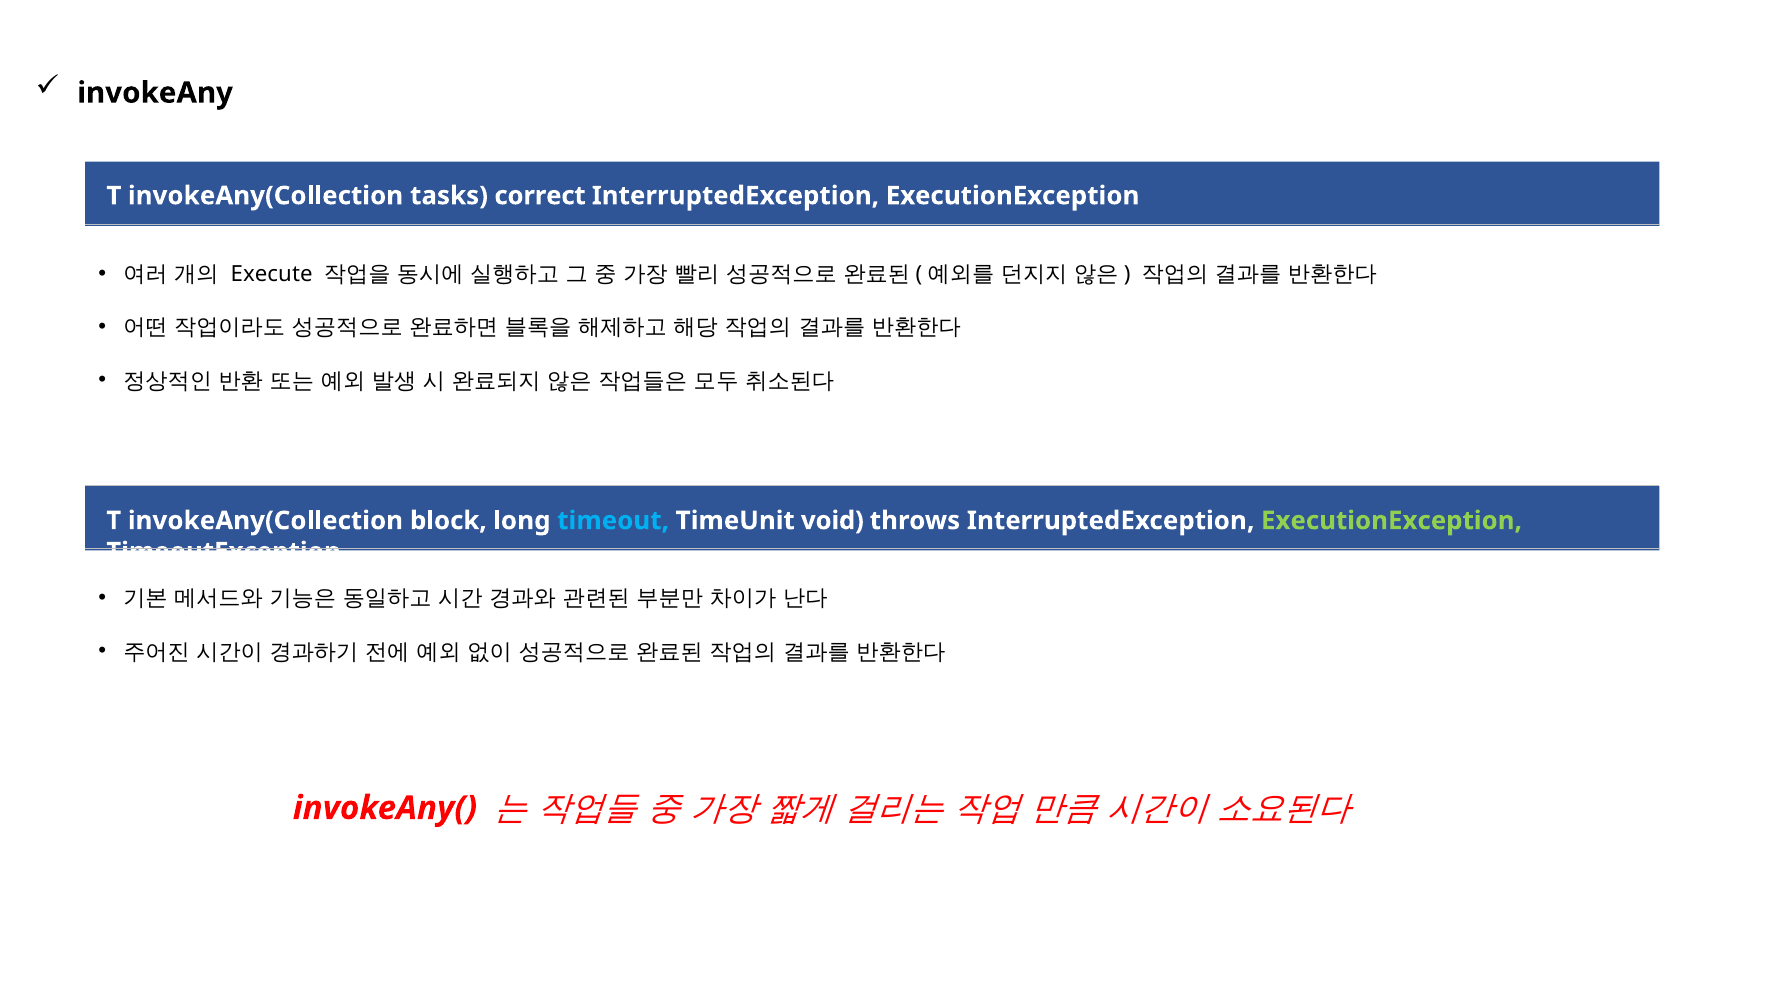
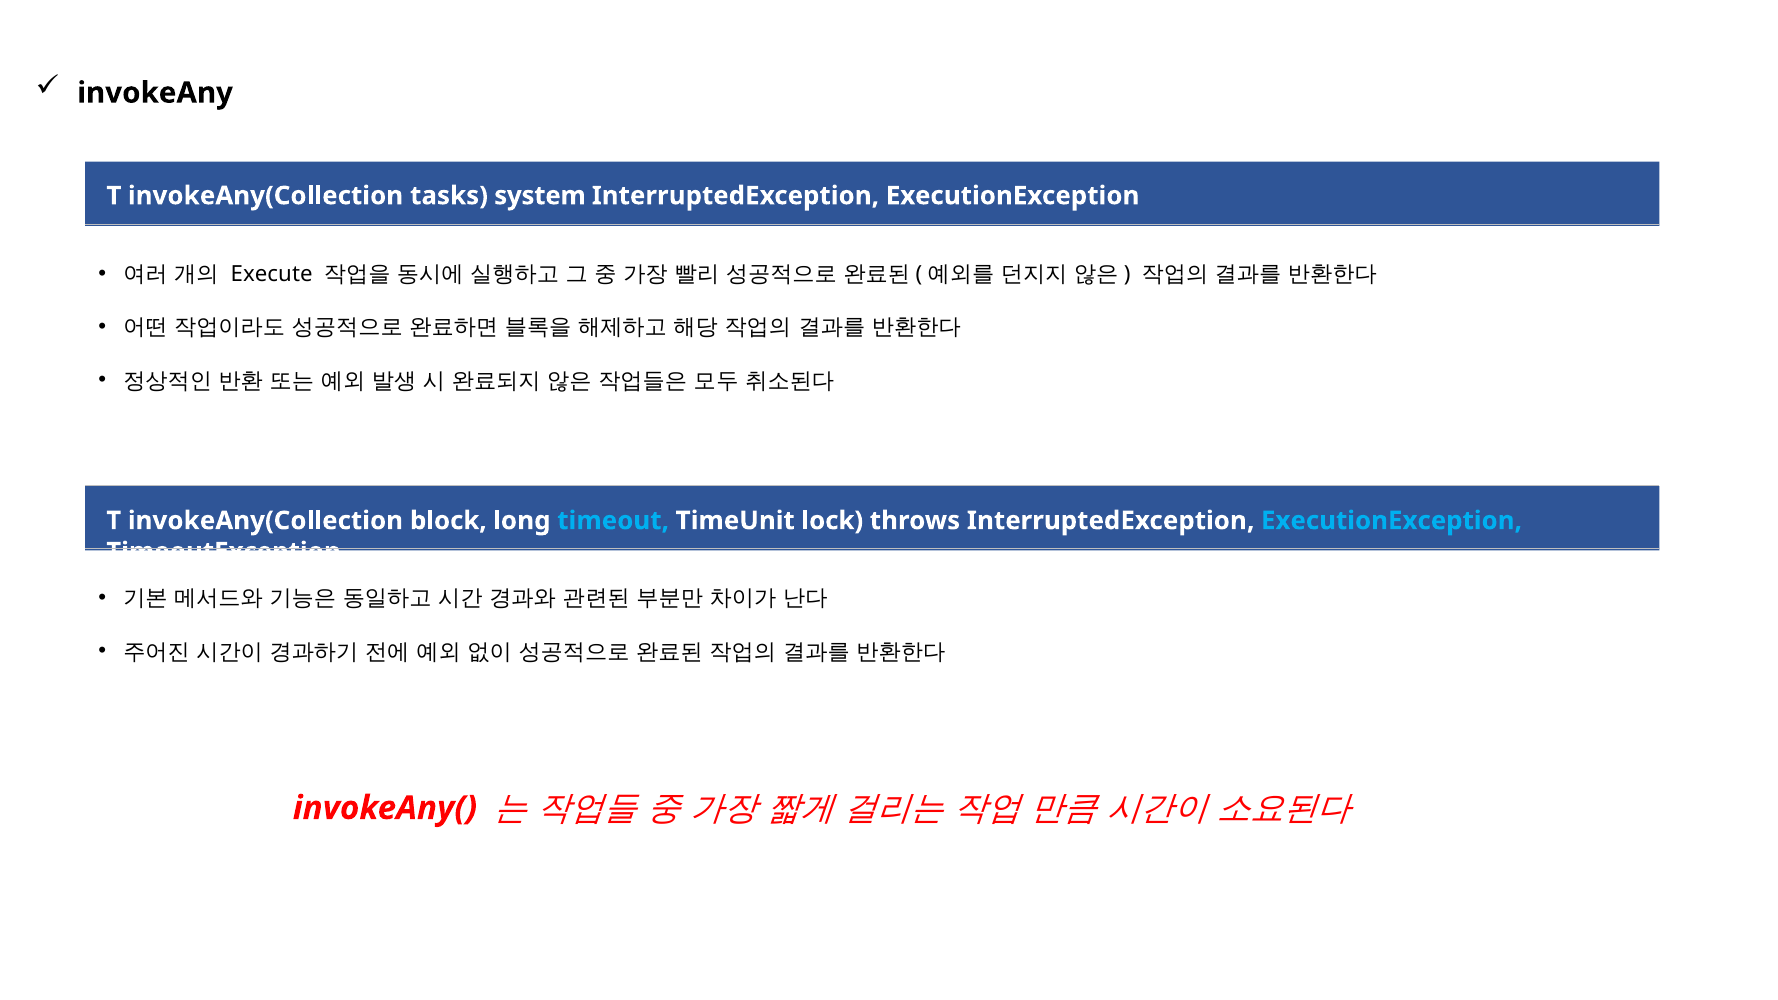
correct: correct -> system
void: void -> lock
ExecutionException at (1391, 521) colour: light green -> light blue
